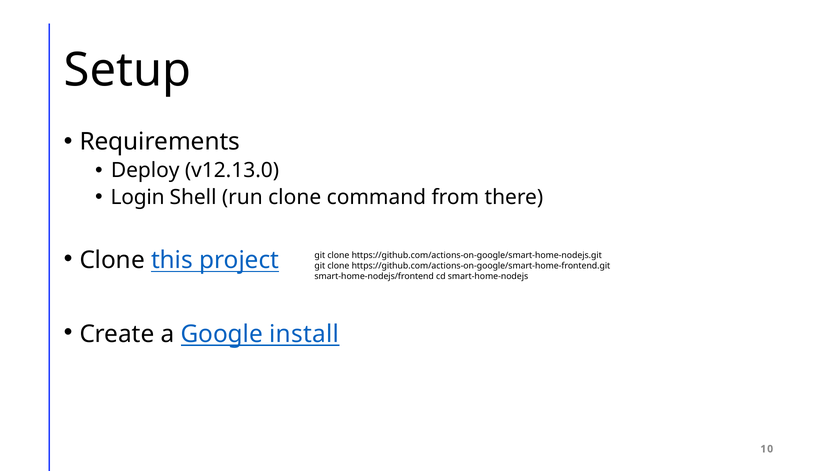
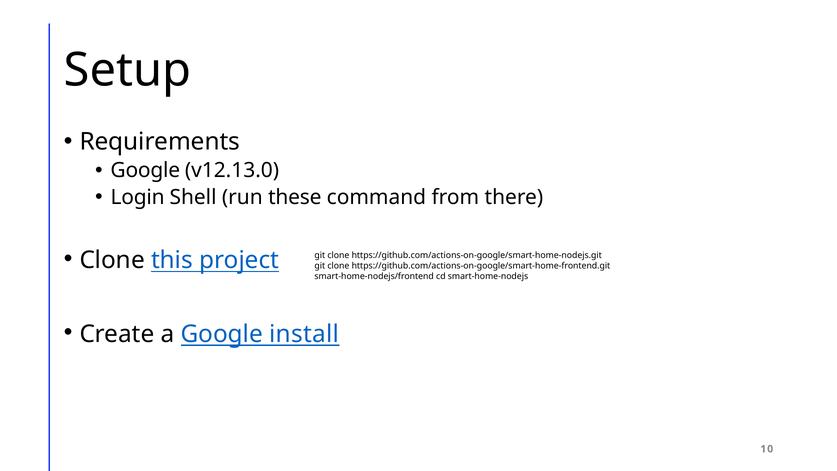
Deploy at (145, 170): Deploy -> Google
run clone: clone -> these
